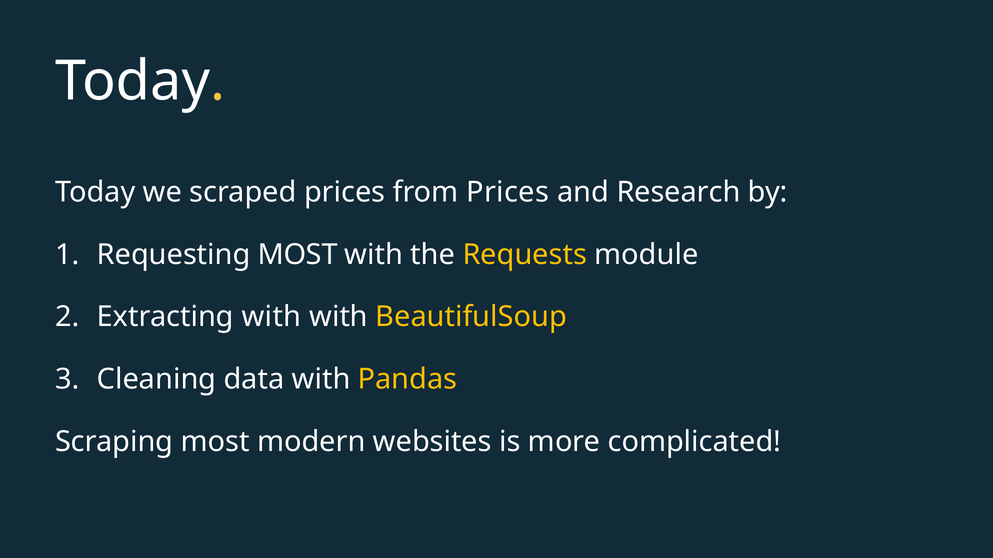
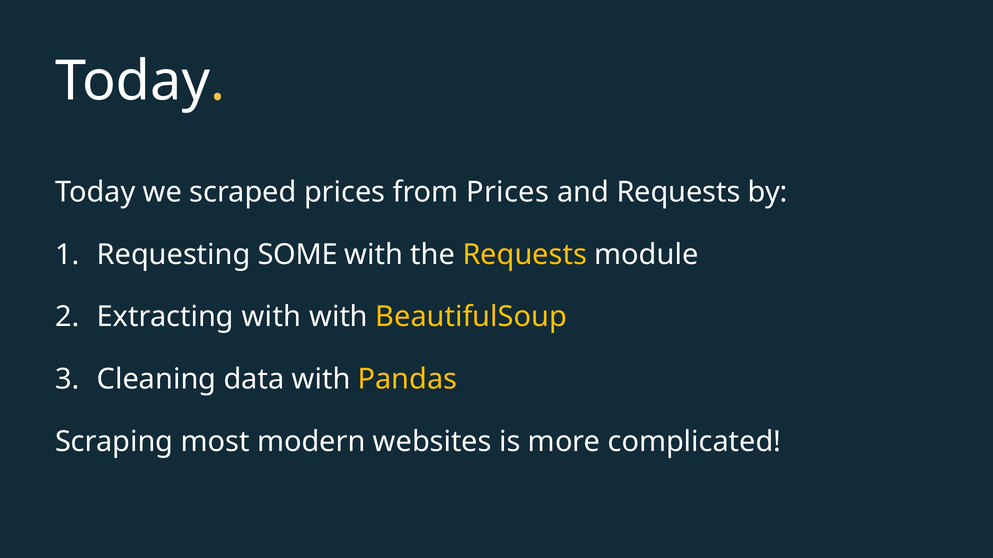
and Research: Research -> Requests
Requesting MOST: MOST -> SOME
